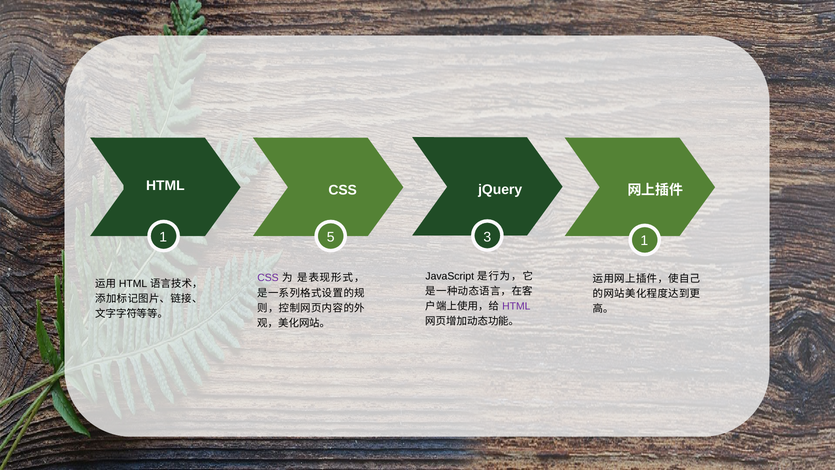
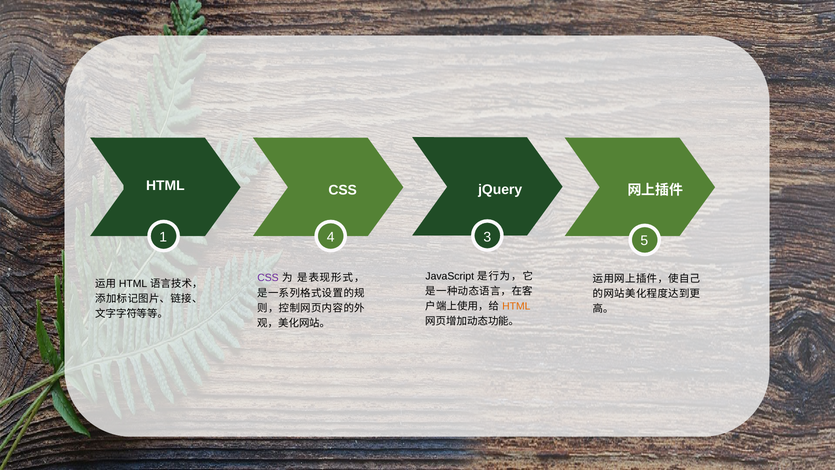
5: 5 -> 4
3 1: 1 -> 5
HTML at (516, 306) colour: purple -> orange
